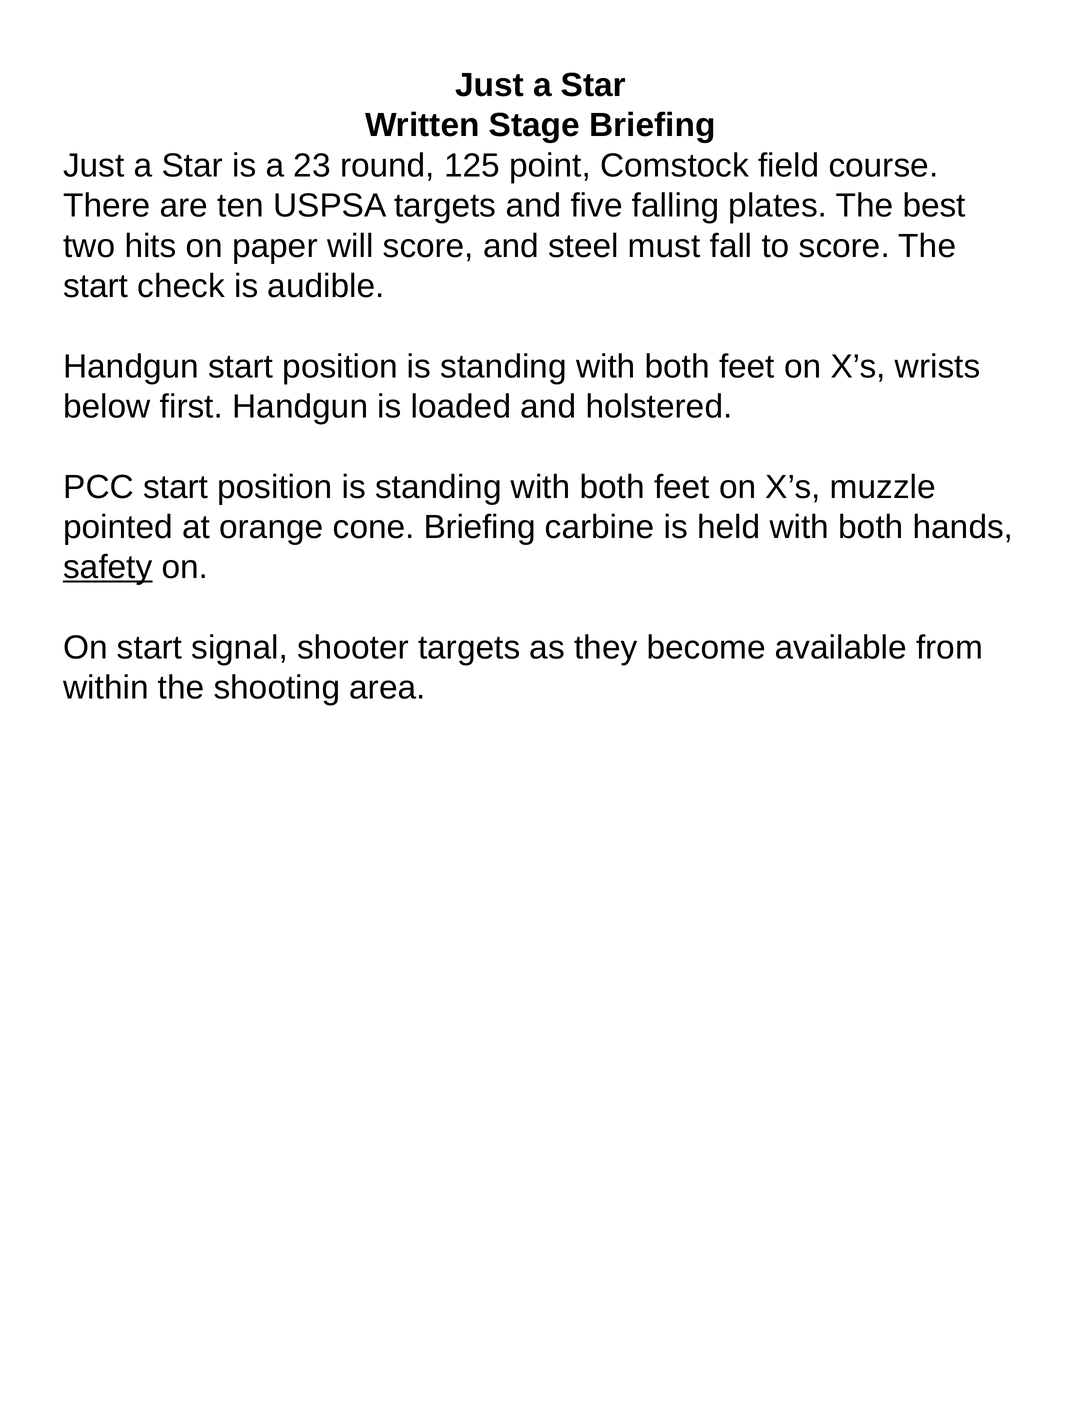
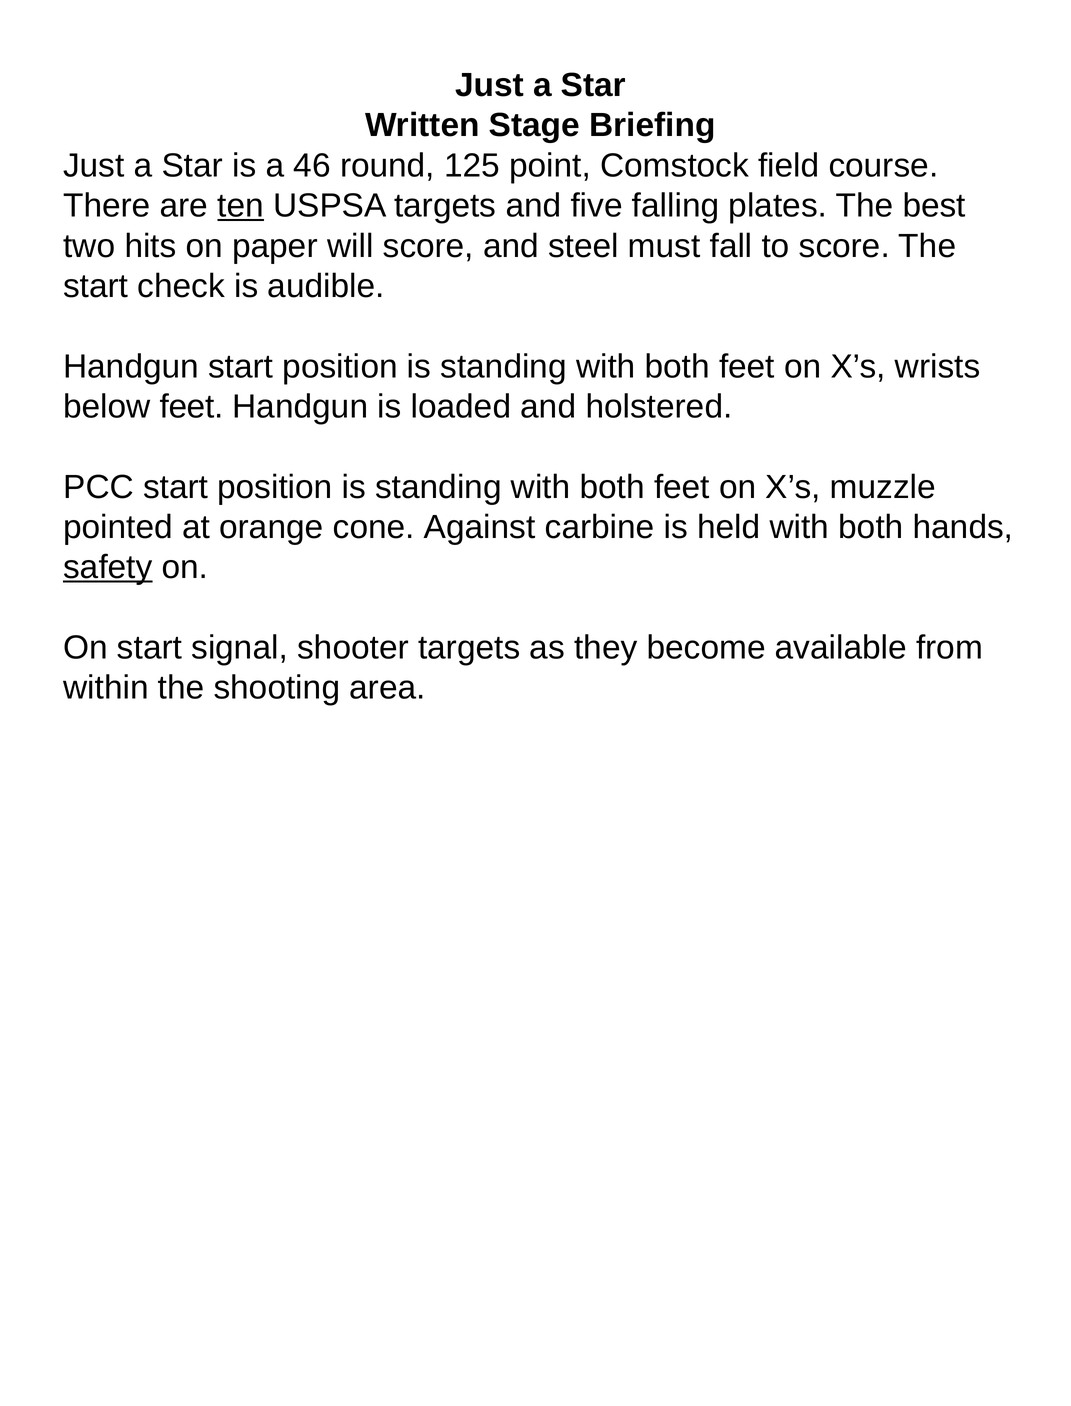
23: 23 -> 46
ten underline: none -> present
below first: first -> feet
cone Briefing: Briefing -> Against
